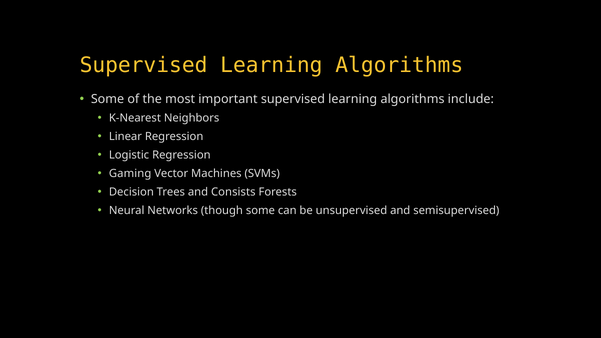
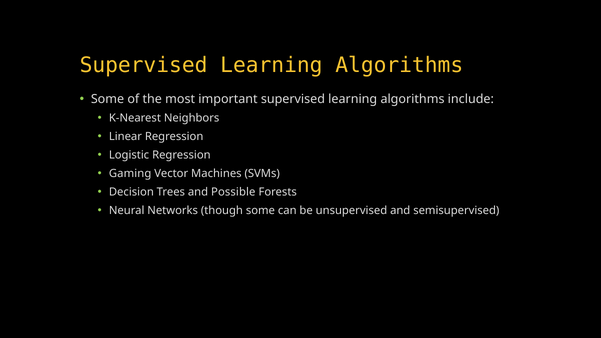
Consists: Consists -> Possible
